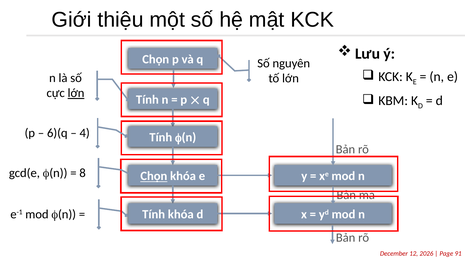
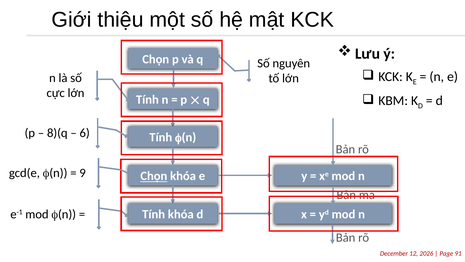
lớn at (76, 93) underline: present -> none
6)(q: 6)(q -> 8)(q
4: 4 -> 6
8: 8 -> 9
